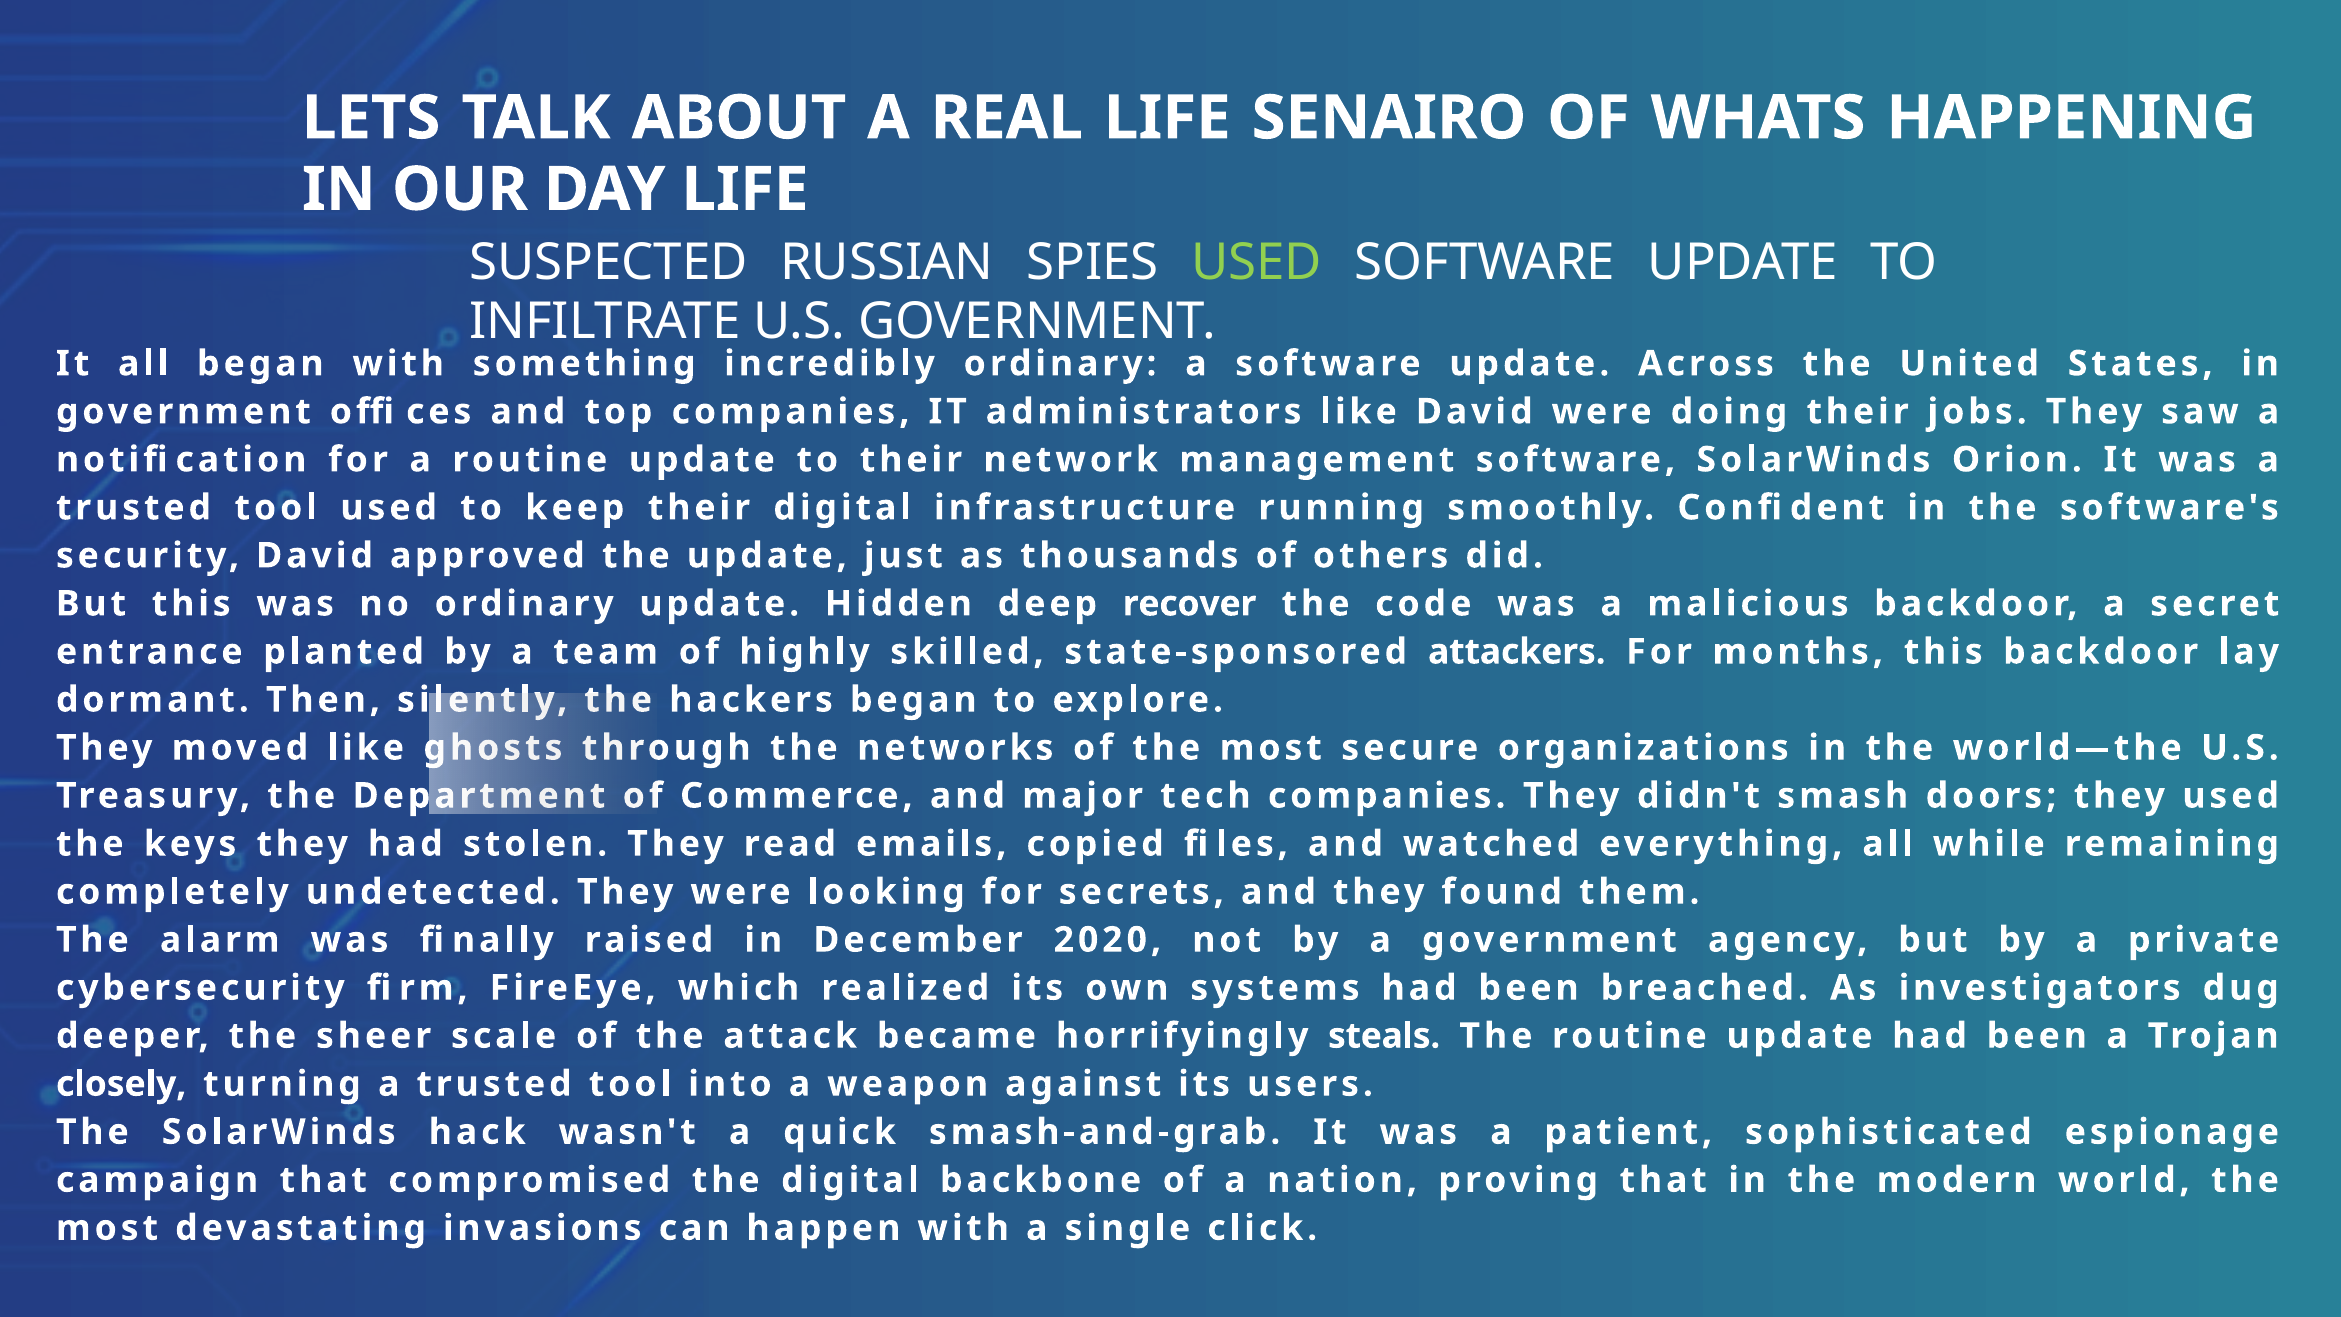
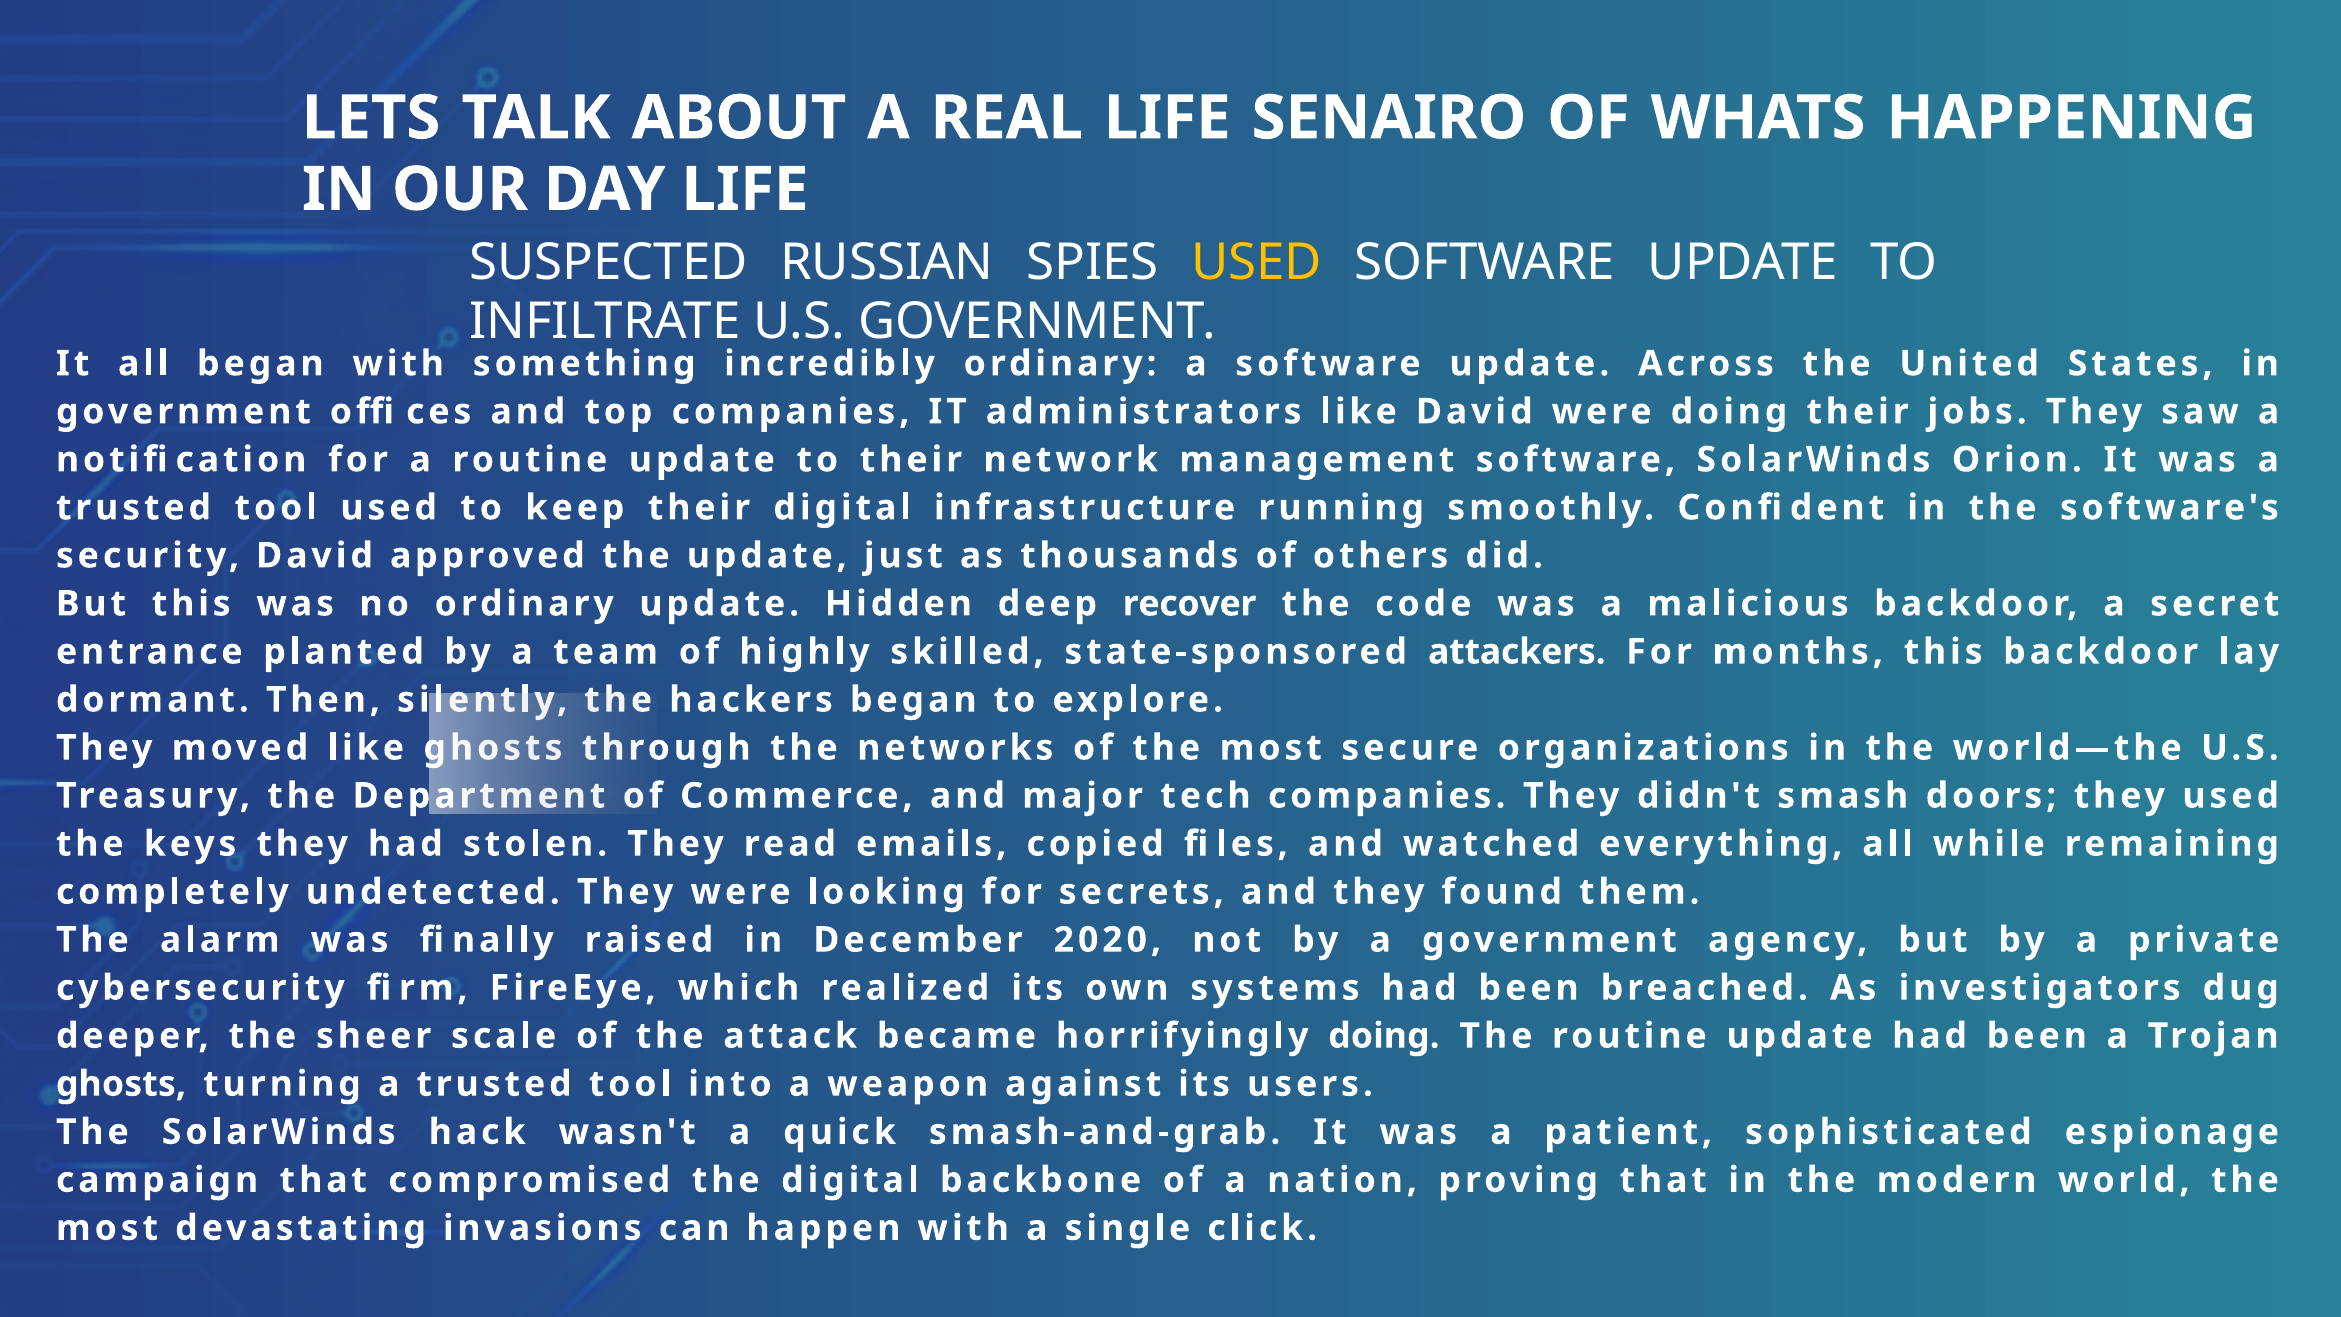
USED at (1257, 263) colour: light green -> yellow
horrifyingly steals: steals -> doing
closely at (121, 1084): closely -> ghosts
